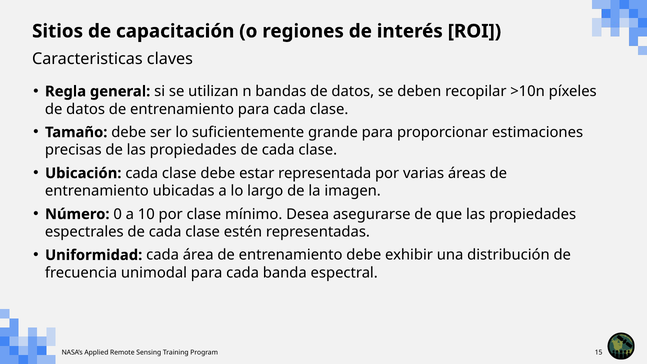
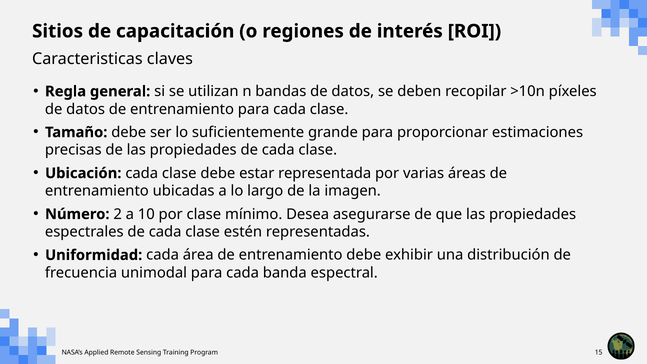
0: 0 -> 2
